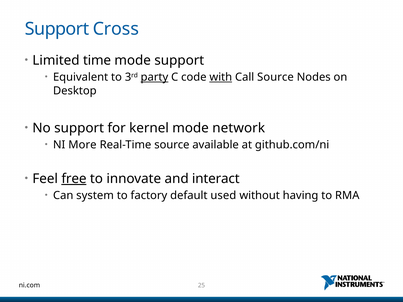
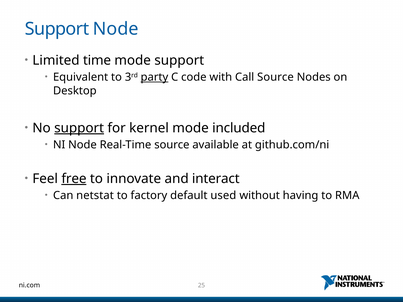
Support Cross: Cross -> Node
with underline: present -> none
support at (79, 128) underline: none -> present
network: network -> included
NI More: More -> Node
system: system -> netstat
